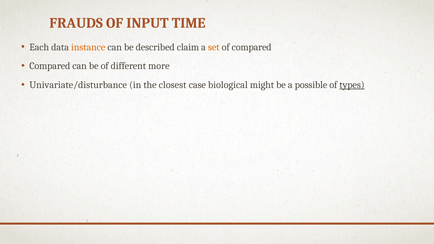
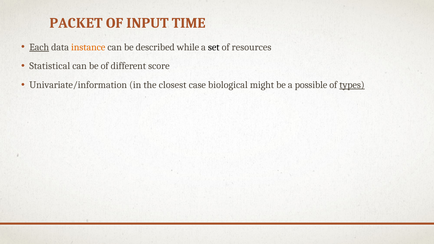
FRAUDS: FRAUDS -> PACKET
Each underline: none -> present
claim: claim -> while
set colour: orange -> black
of compared: compared -> resources
Compared at (50, 66): Compared -> Statistical
more: more -> score
Univariate/disturbance: Univariate/disturbance -> Univariate/information
